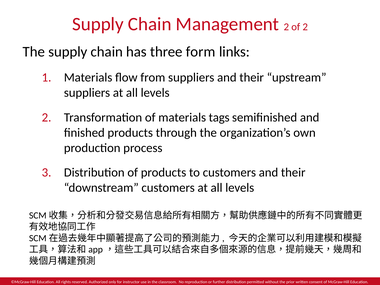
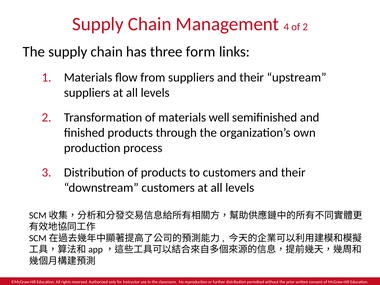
Management 2: 2 -> 4
tags: tags -> well
